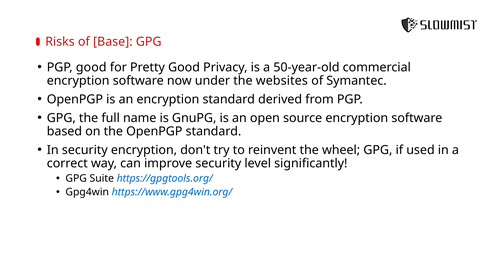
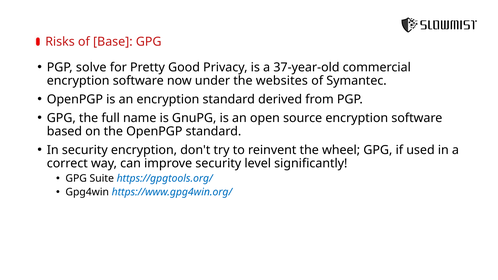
PGP good: good -> solve
50-year-old: 50-year-old -> 37-year-old
